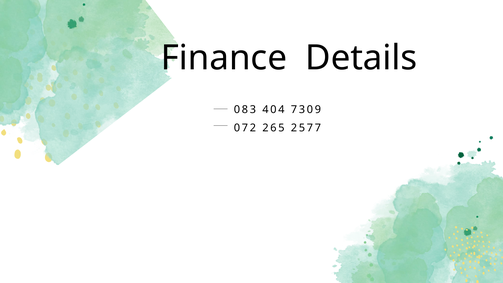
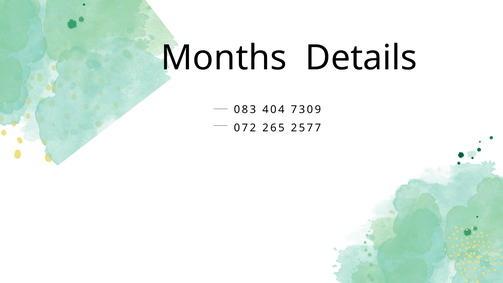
Finance: Finance -> Months
